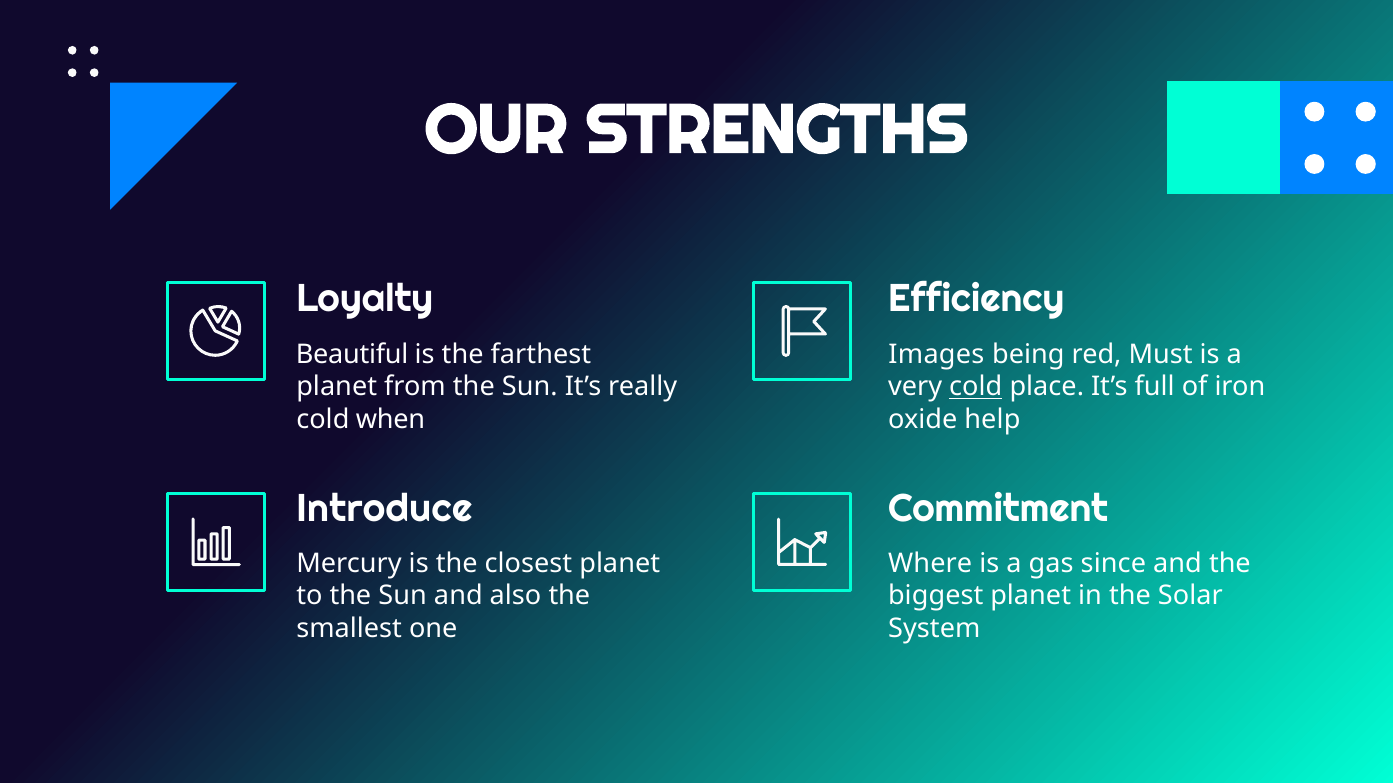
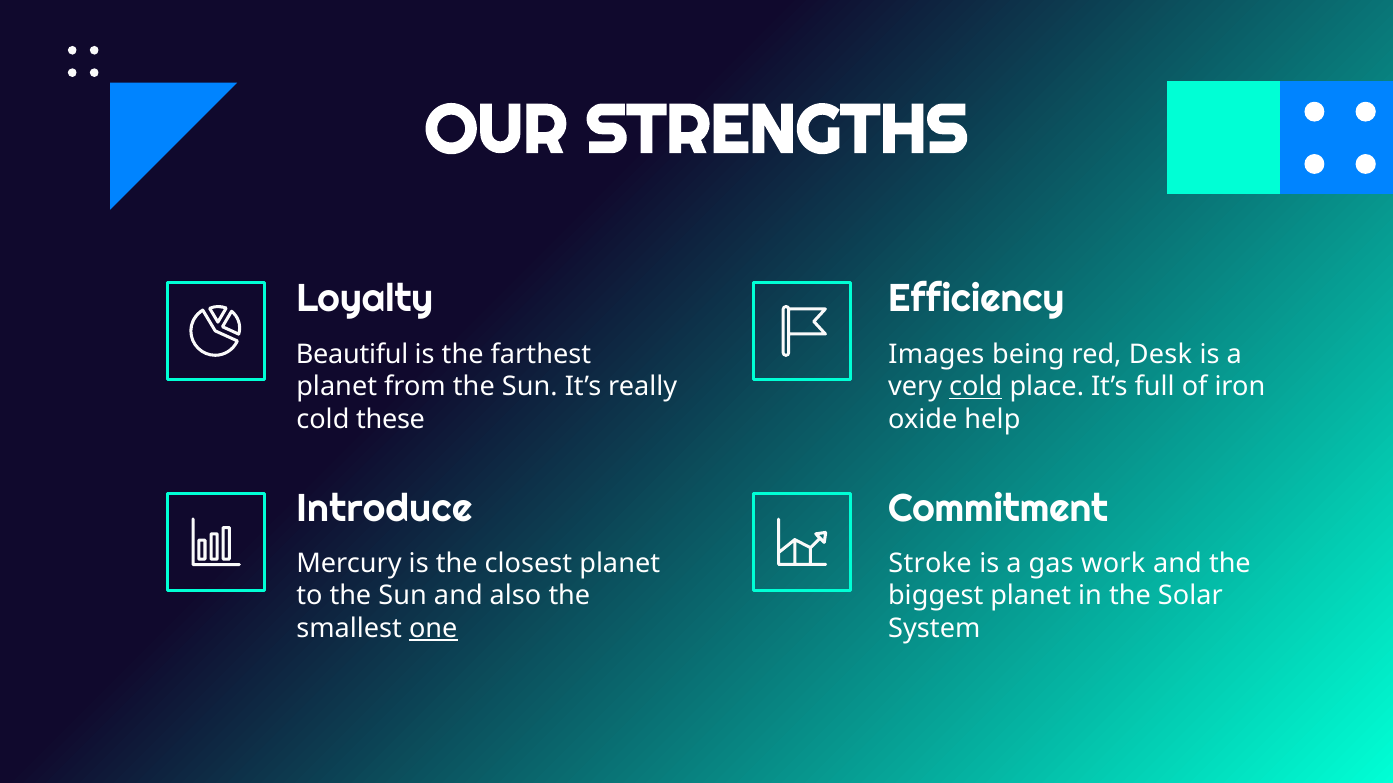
Must: Must -> Desk
when: when -> these
Where: Where -> Stroke
since: since -> work
one underline: none -> present
